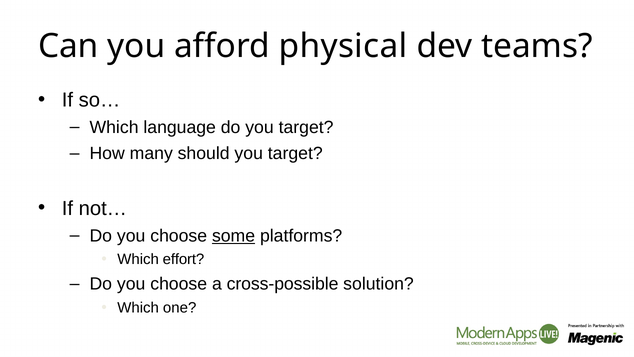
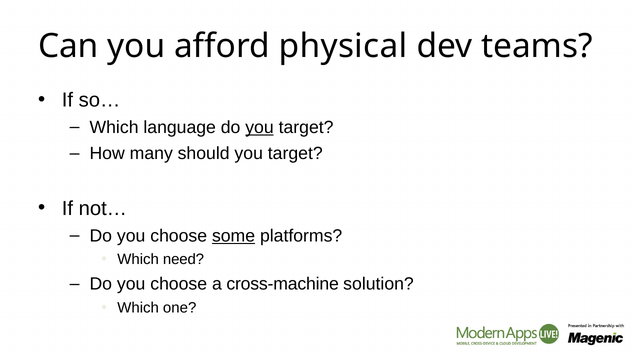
you at (259, 127) underline: none -> present
effort: effort -> need
cross-possible: cross-possible -> cross-machine
